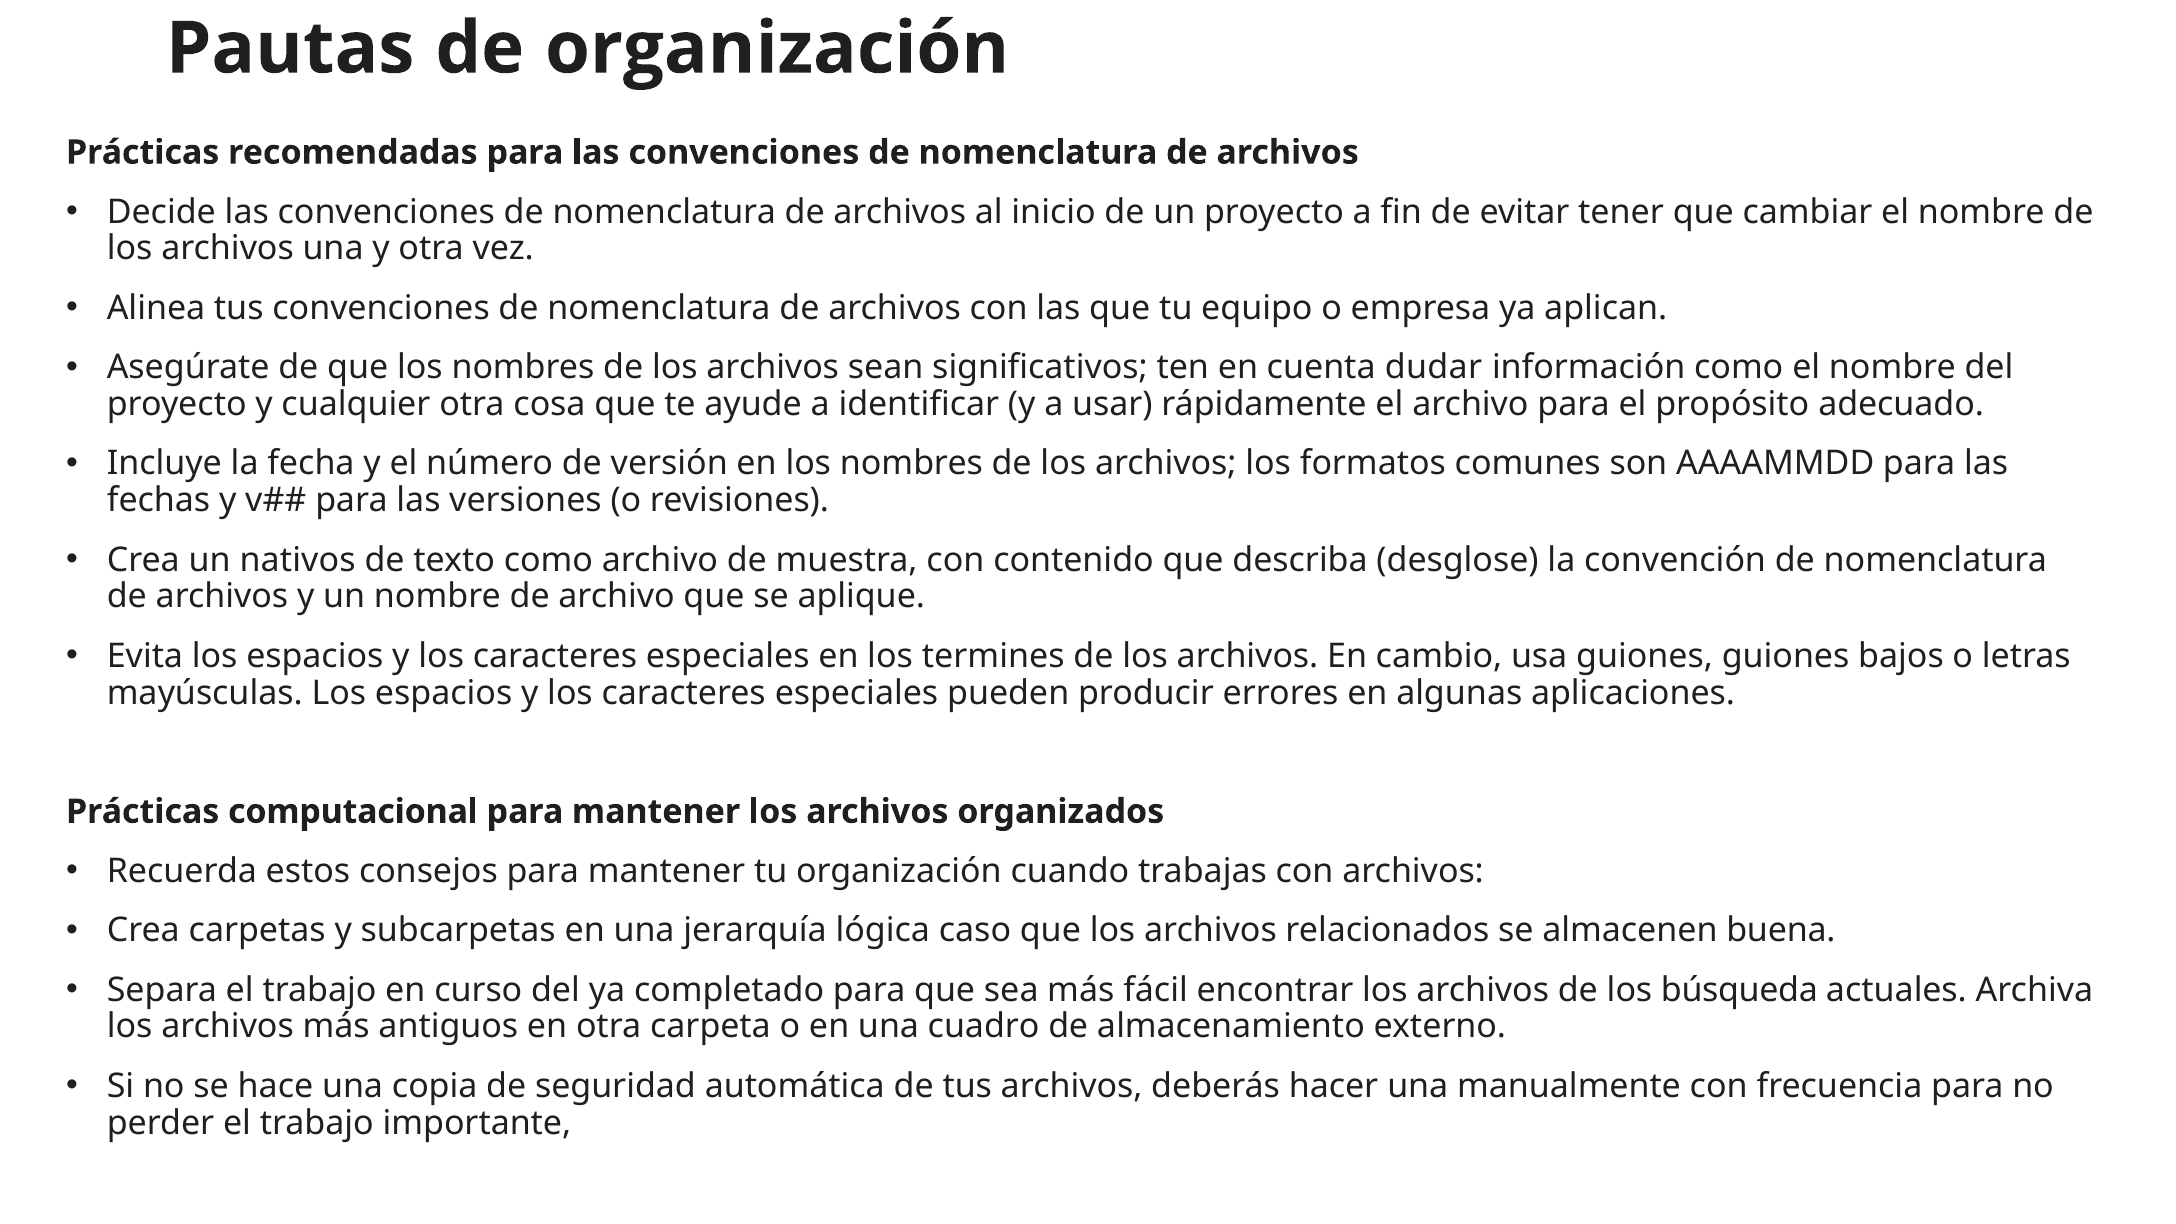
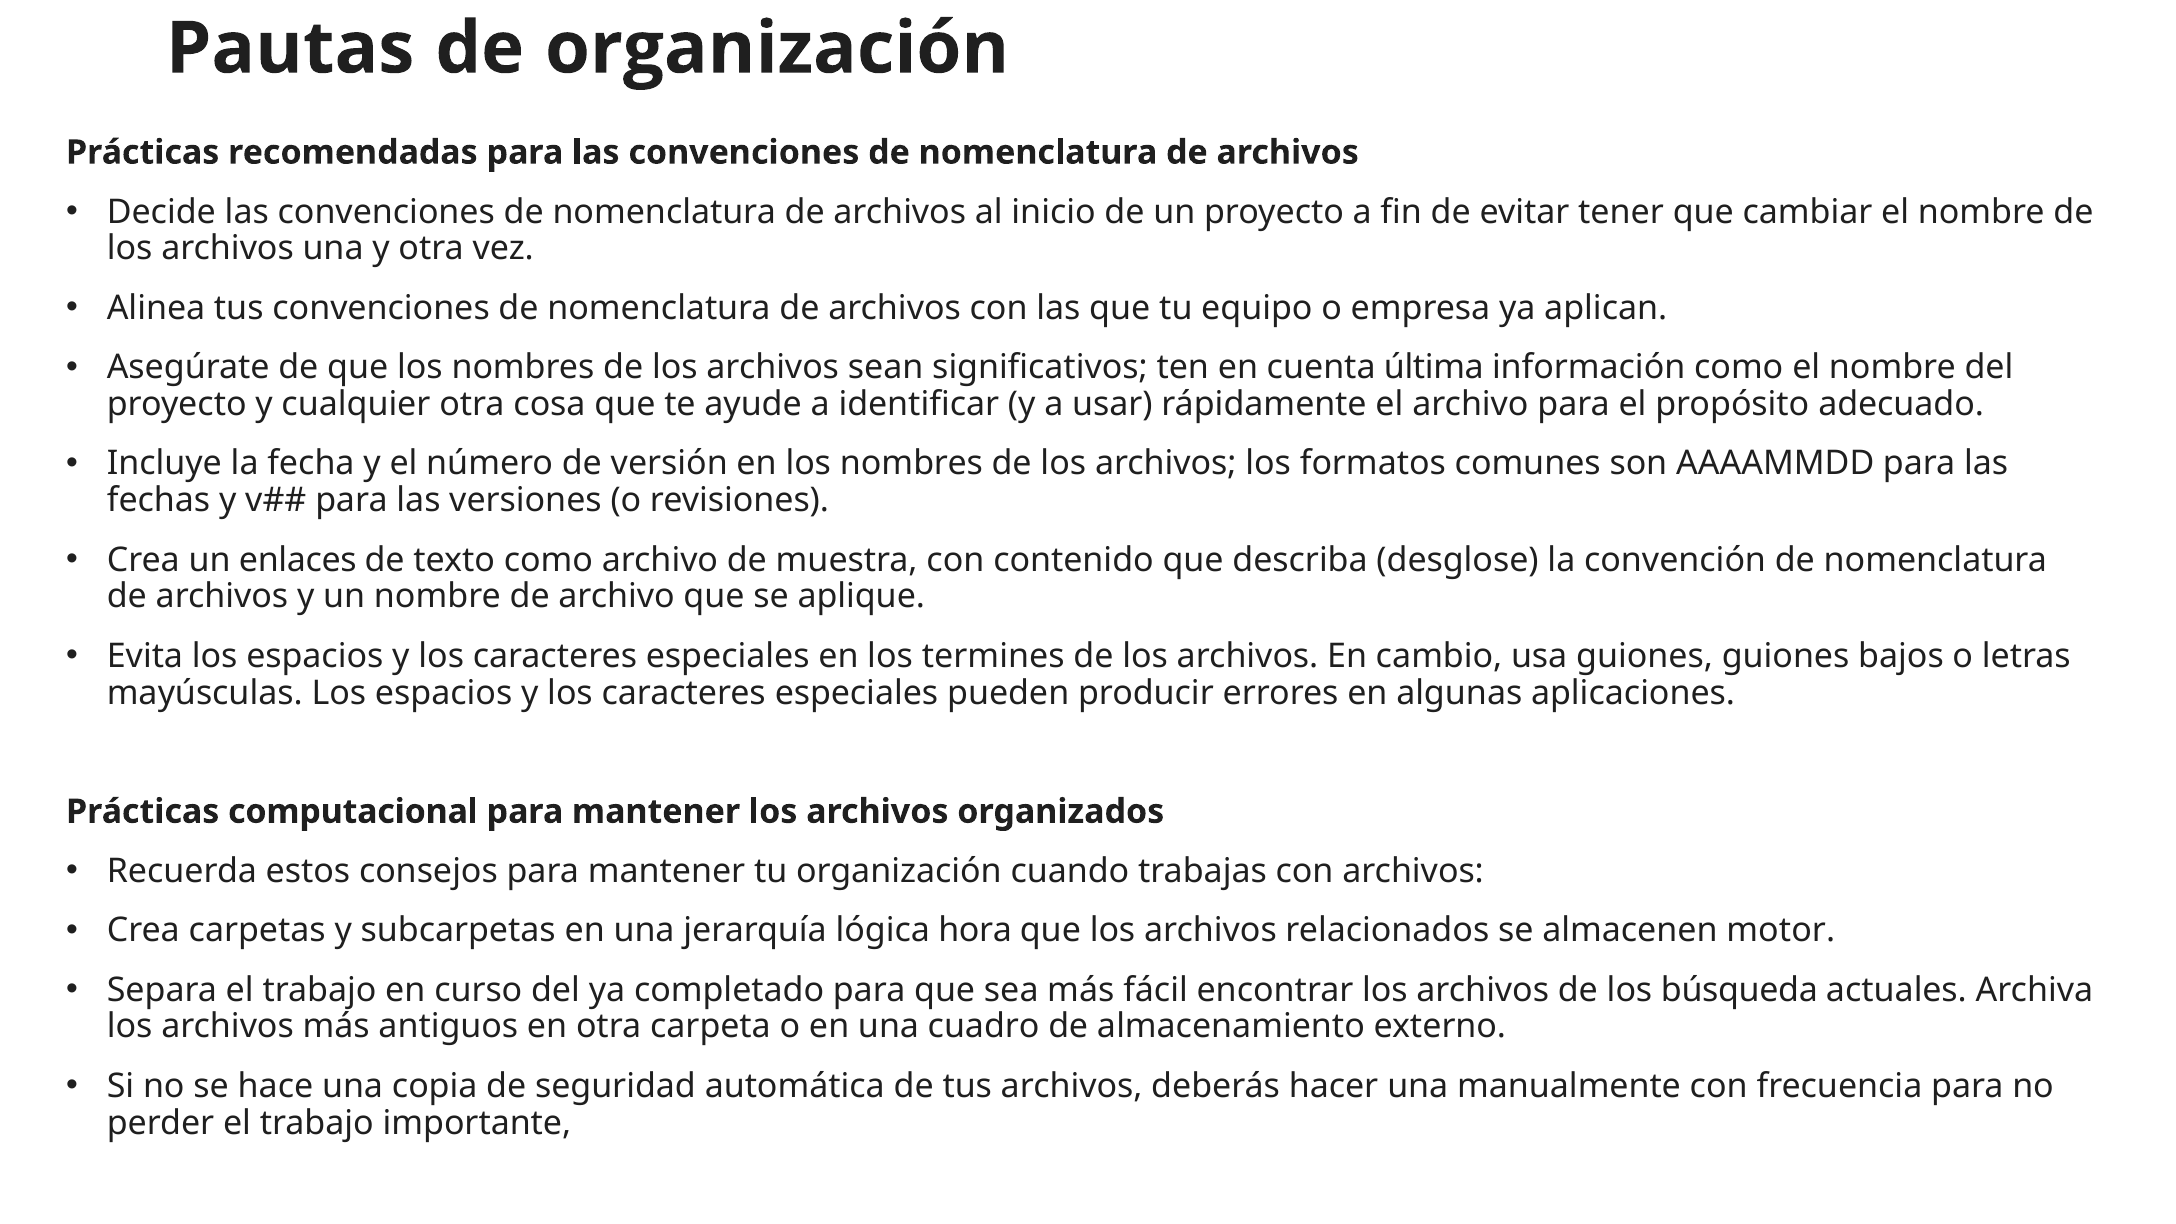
dudar: dudar -> última
nativos: nativos -> enlaces
caso: caso -> hora
buena: buena -> motor
